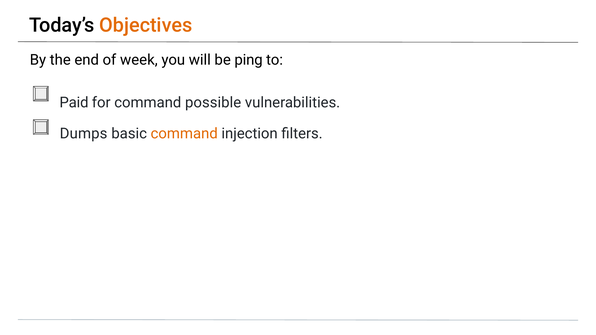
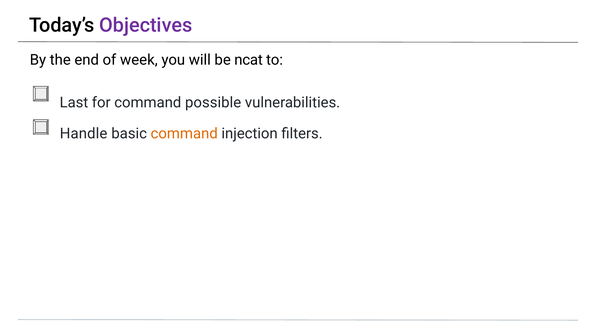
Objectives colour: orange -> purple
ping: ping -> ncat
Paid: Paid -> Last
Dumps: Dumps -> Handle
